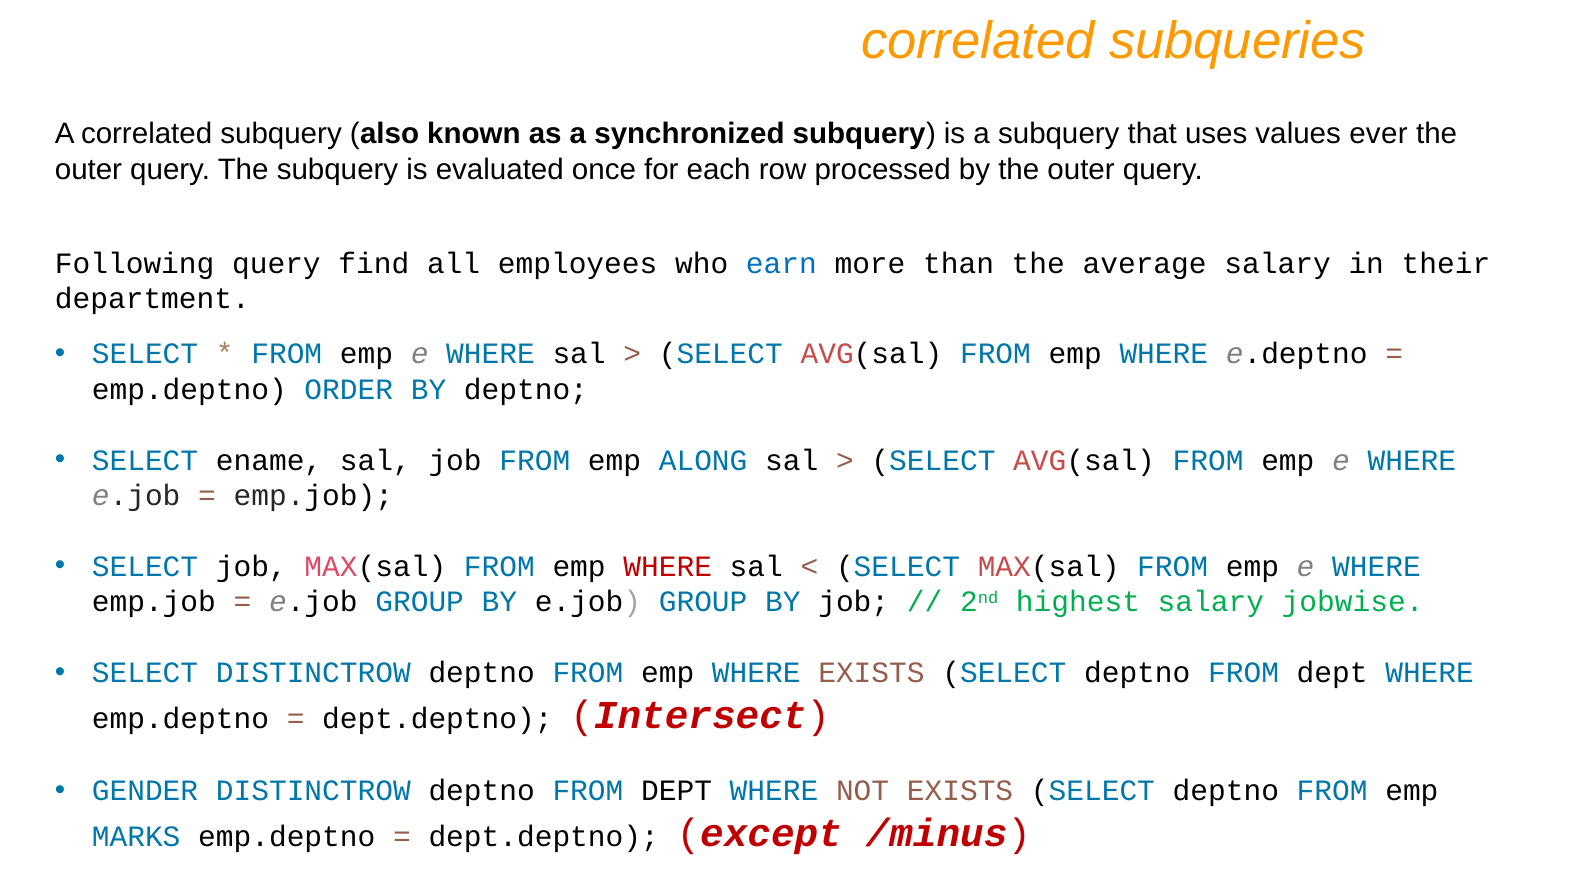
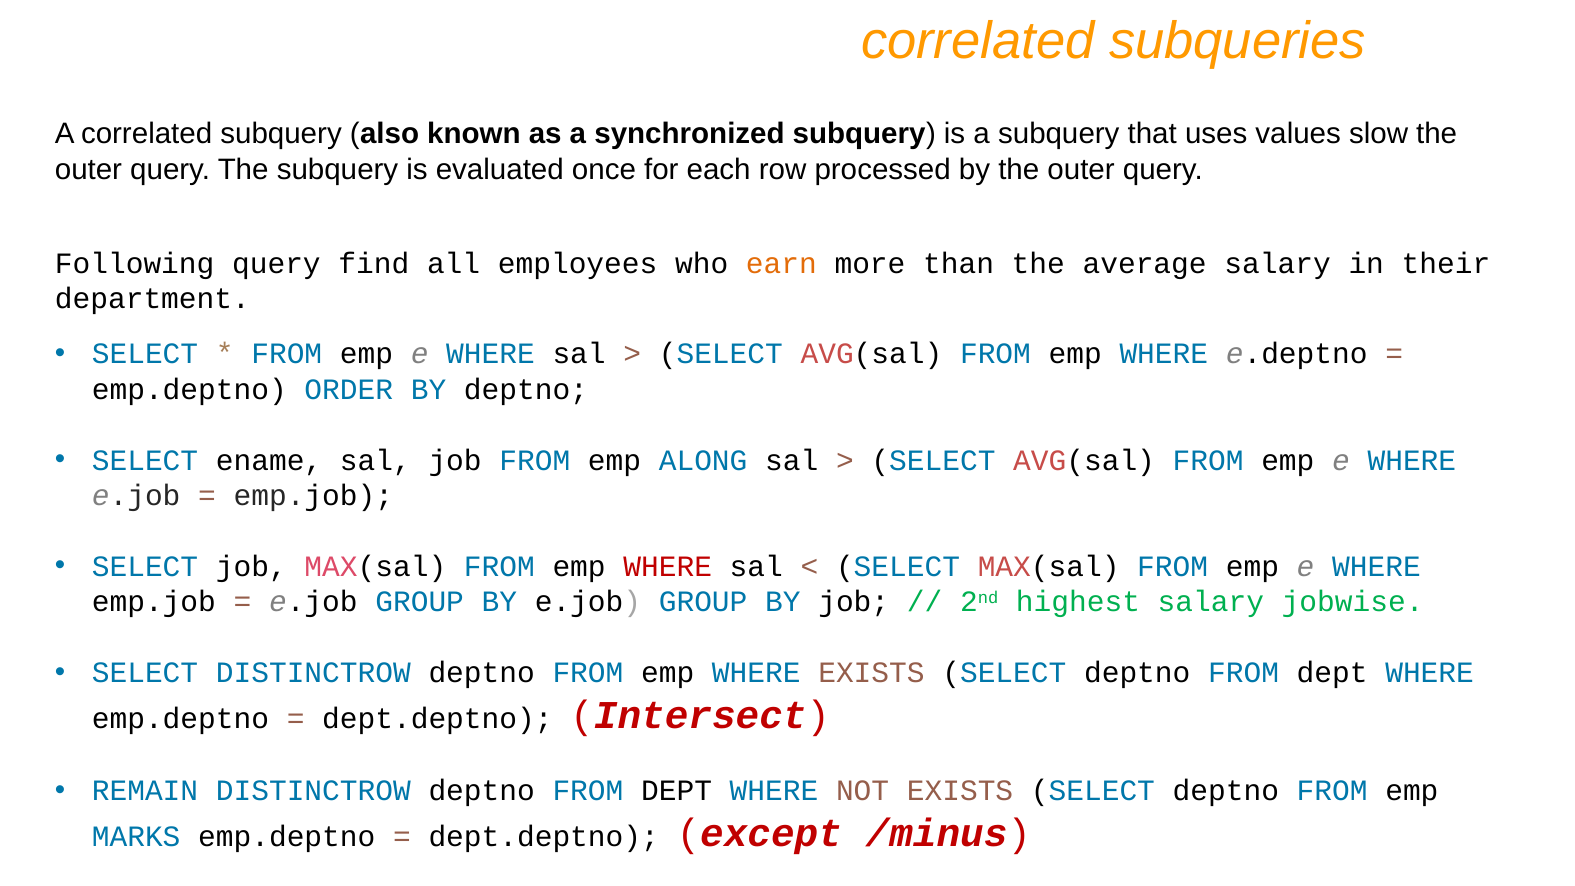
ever: ever -> slow
earn colour: blue -> orange
GENDER: GENDER -> REMAIN
